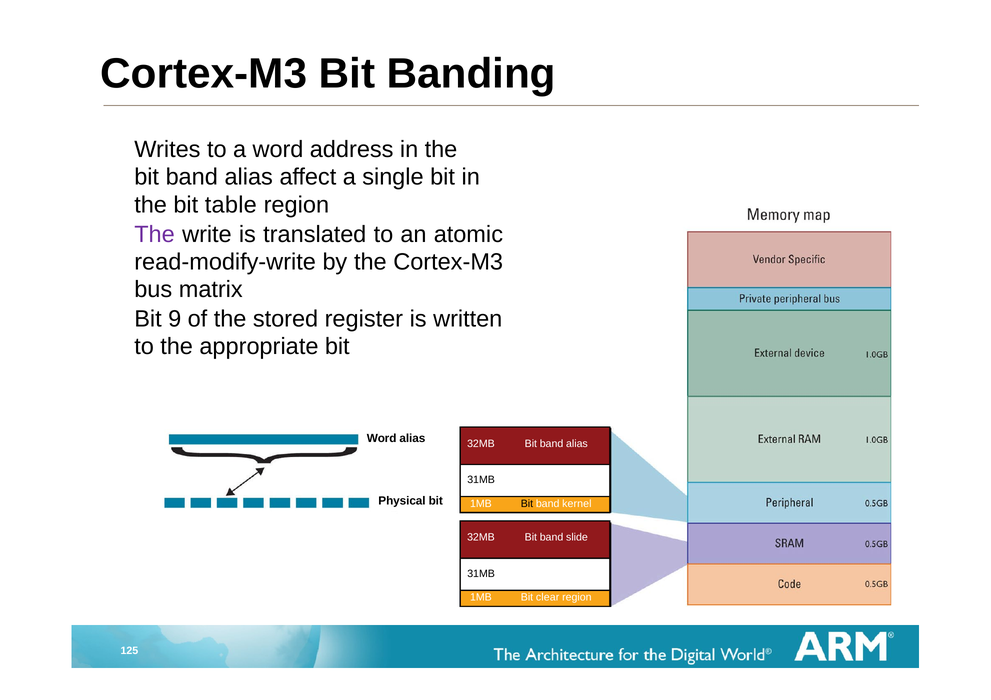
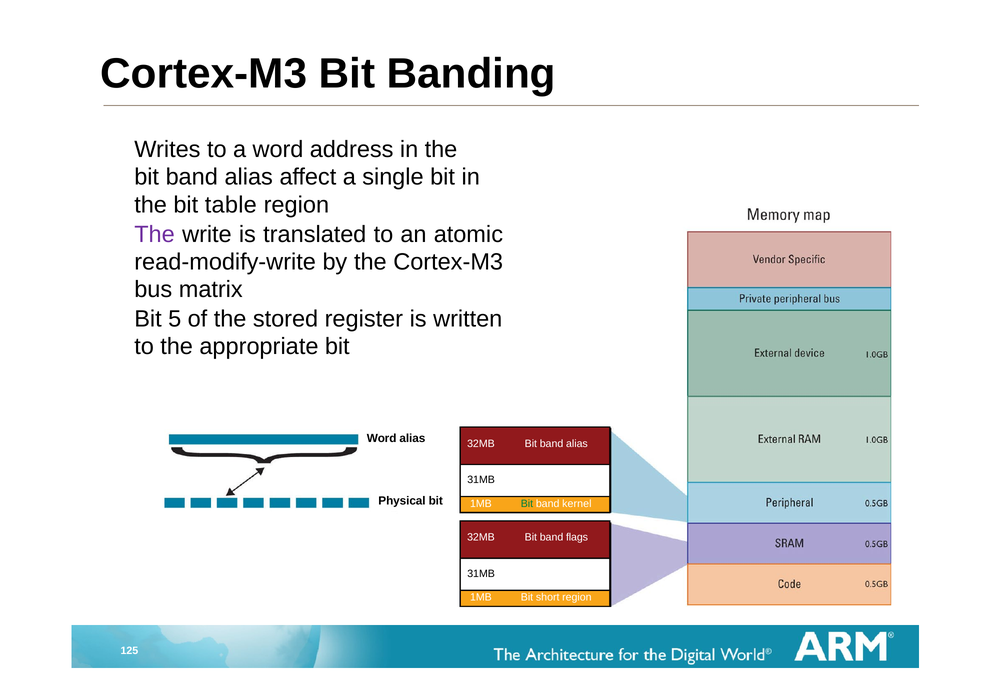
9: 9 -> 5
Bit at (527, 504) colour: black -> green
slide: slide -> flags
clear: clear -> short
